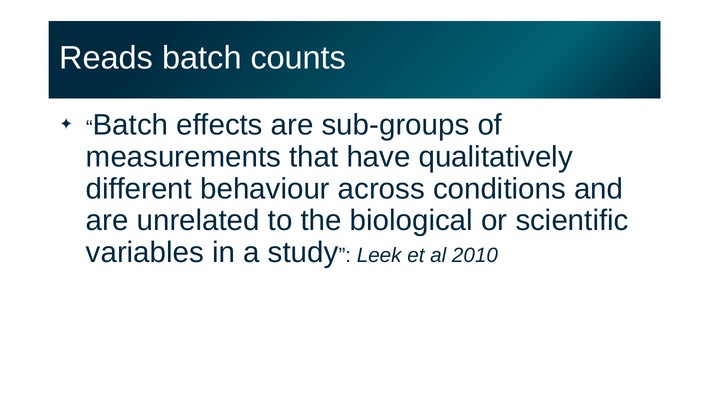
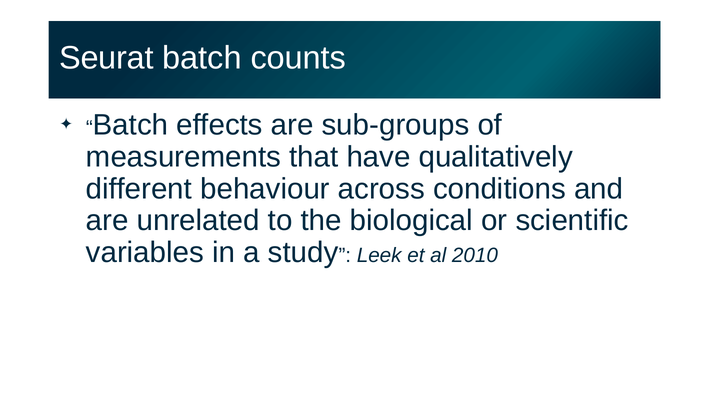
Reads: Reads -> Seurat
